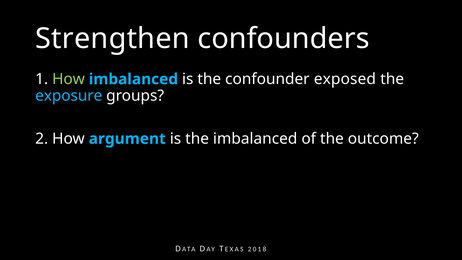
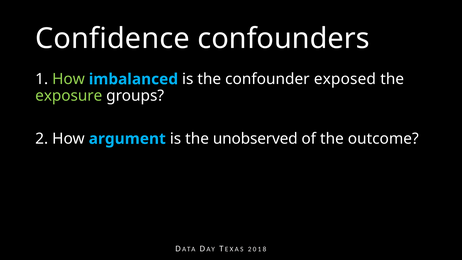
Strengthen: Strengthen -> Confidence
exposure colour: light blue -> light green
the imbalanced: imbalanced -> unobserved
